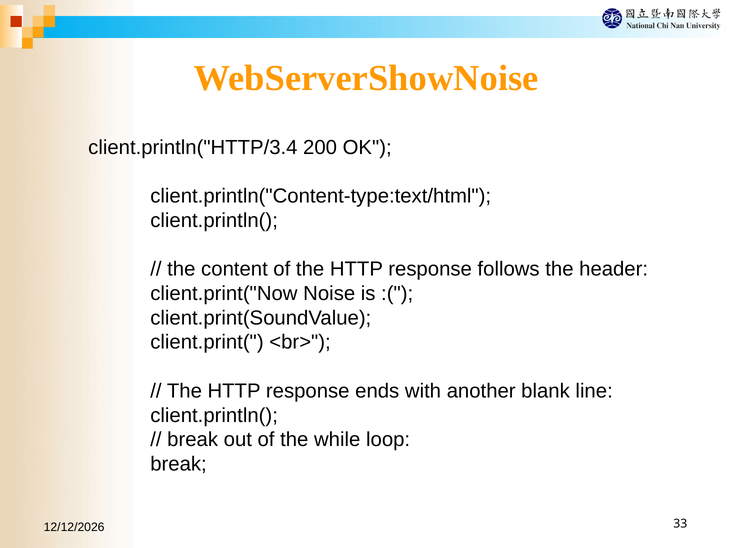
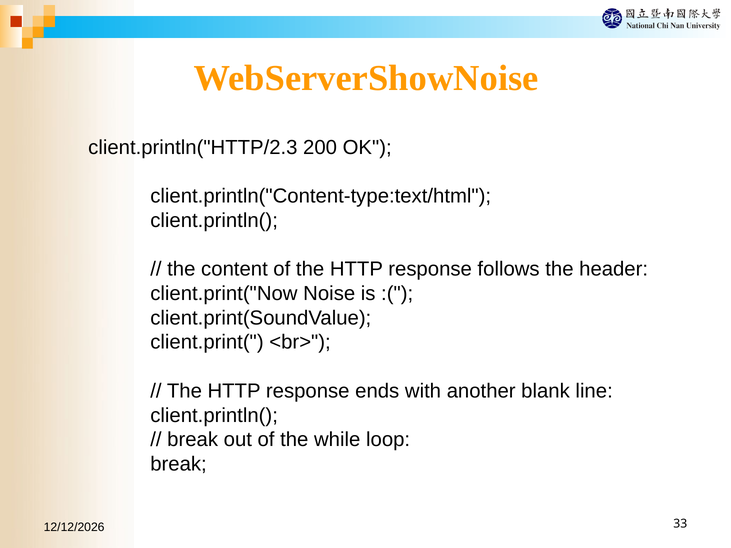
client.println("HTTP/3.4: client.println("HTTP/3.4 -> client.println("HTTP/2.3
